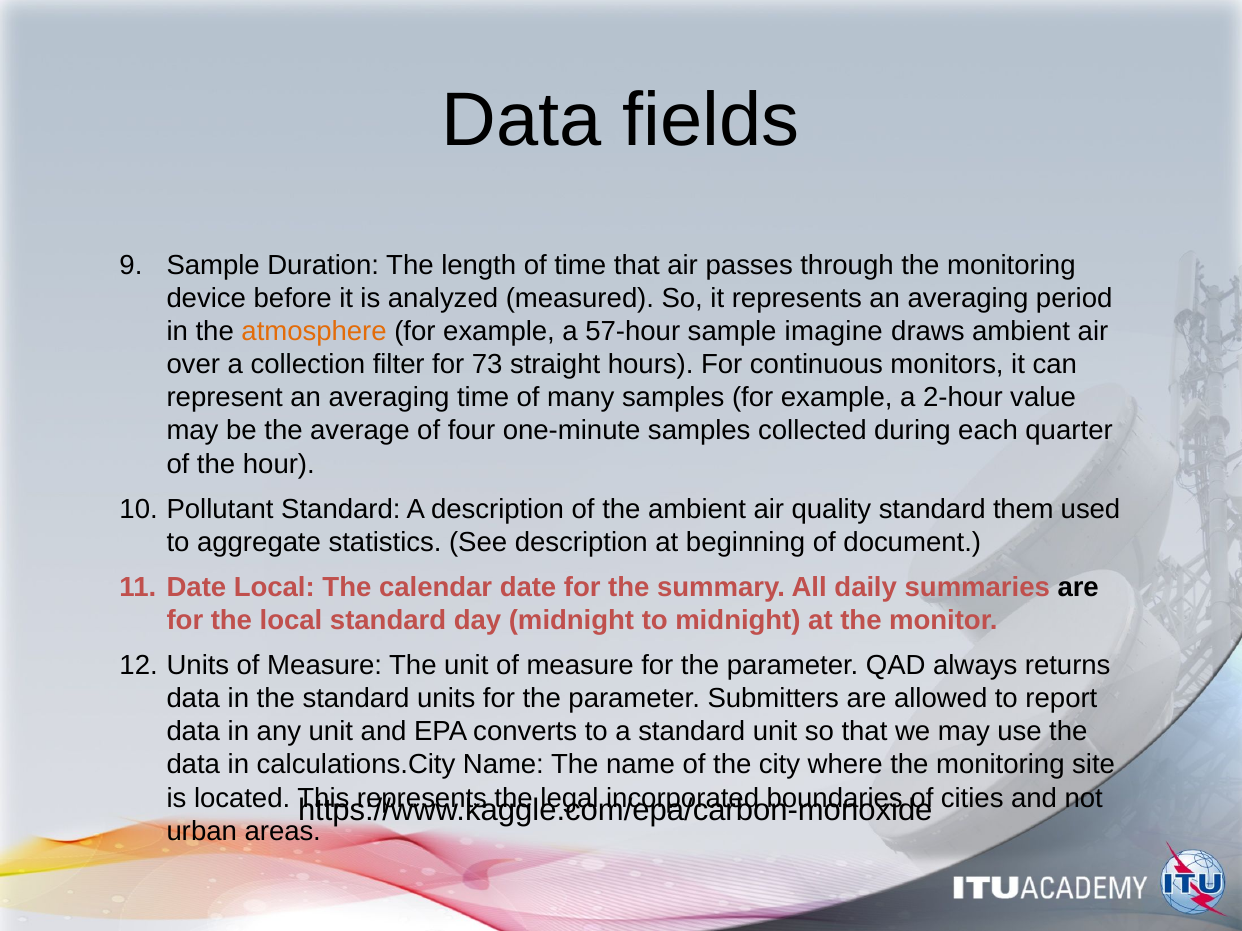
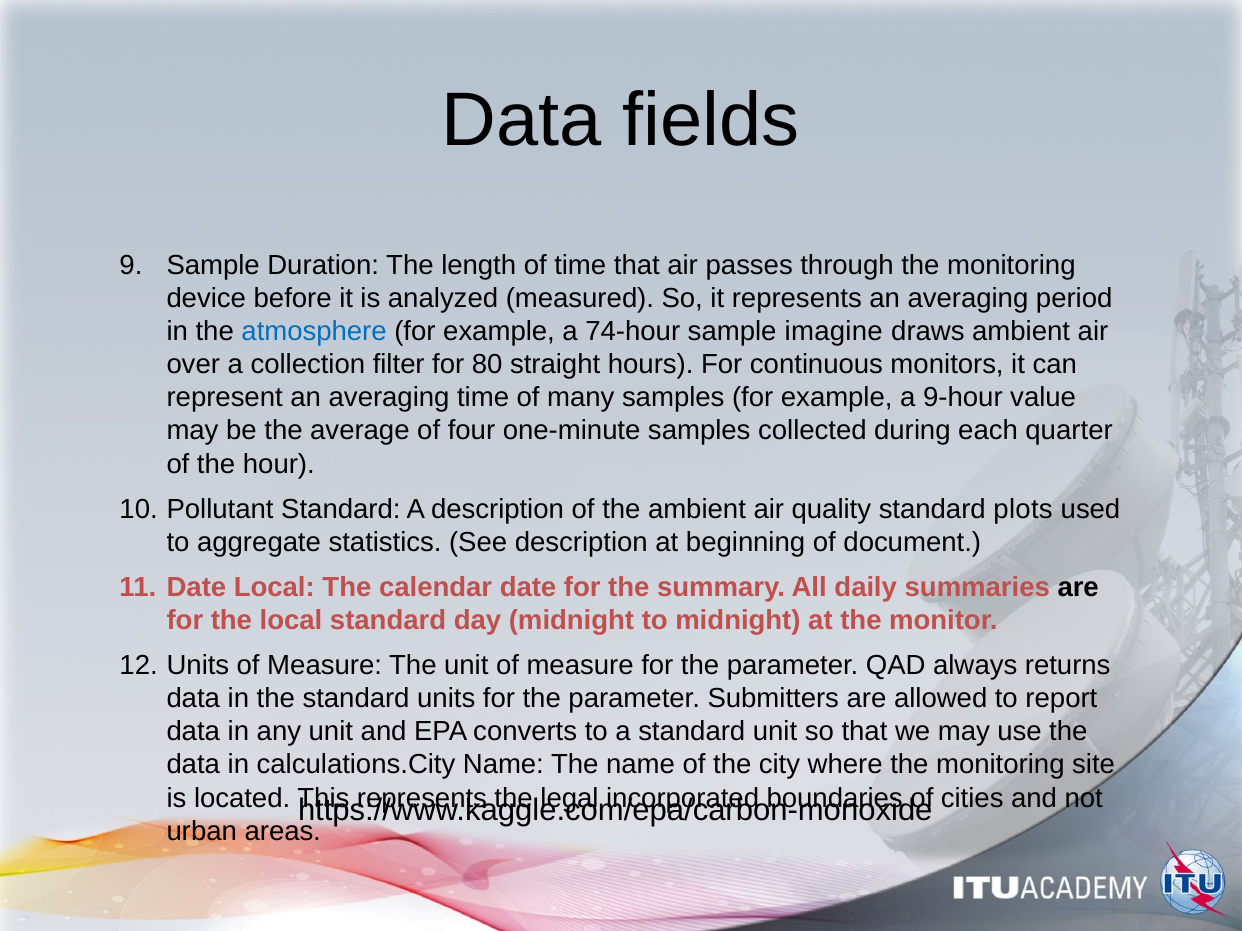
atmosphere colour: orange -> blue
57-hour: 57-hour -> 74-hour
73: 73 -> 80
2-hour: 2-hour -> 9-hour
them: them -> plots
